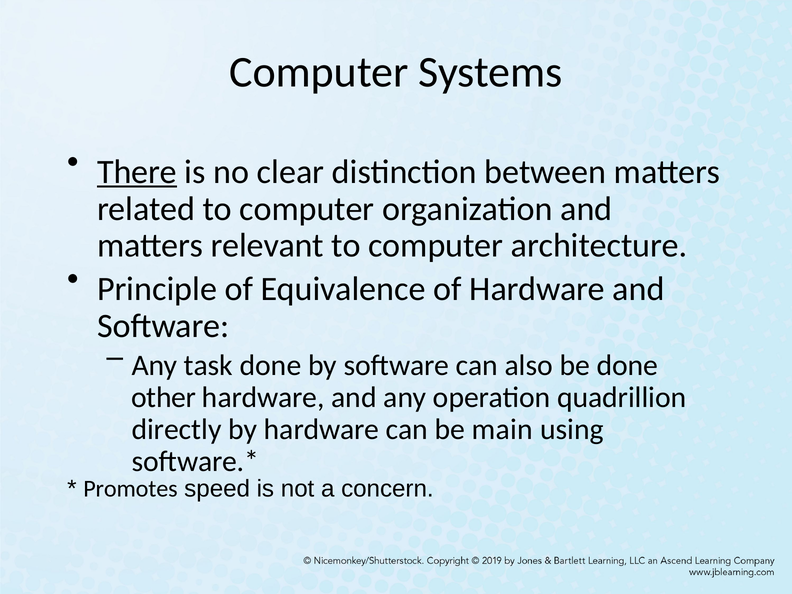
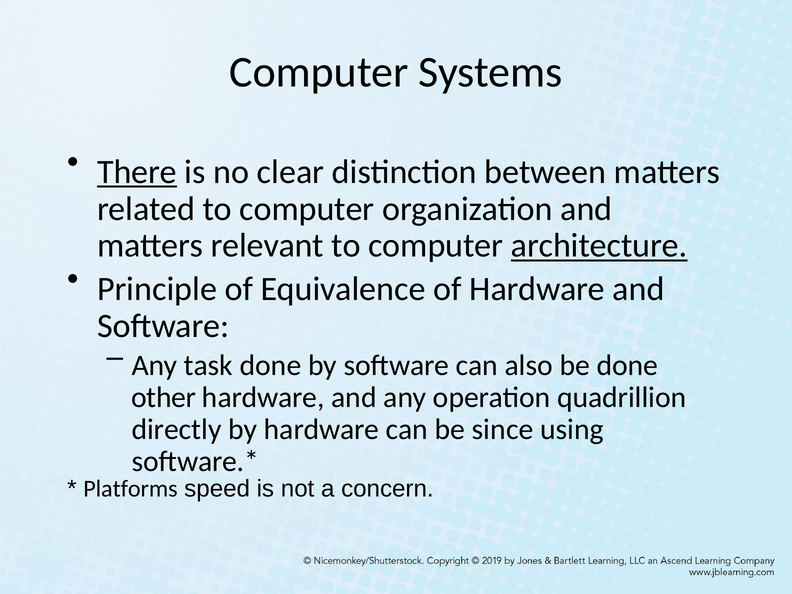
architecture underline: none -> present
main: main -> since
Promotes: Promotes -> Platforms
